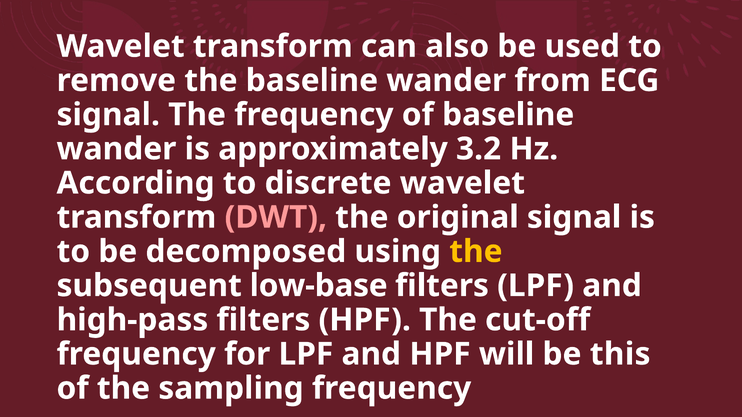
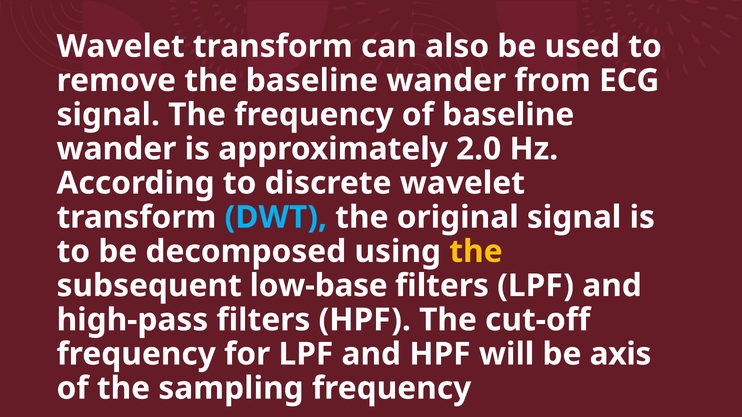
3.2: 3.2 -> 2.0
DWT colour: pink -> light blue
this: this -> axis
